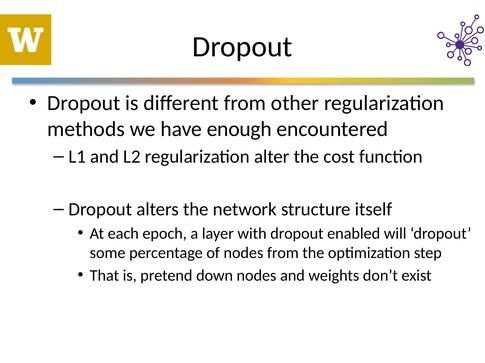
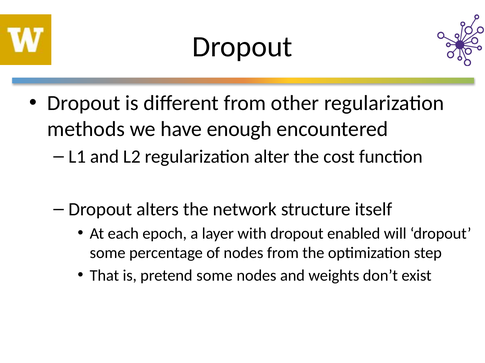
pretend down: down -> some
